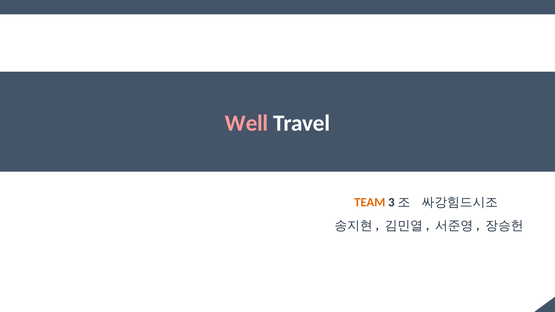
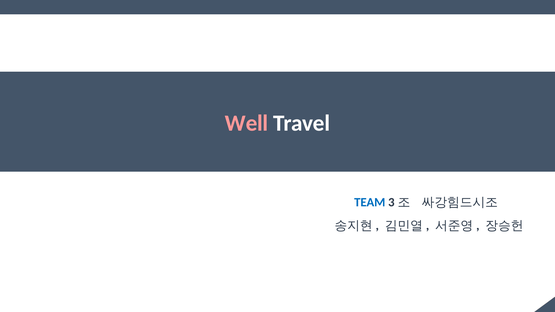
TEAM colour: orange -> blue
